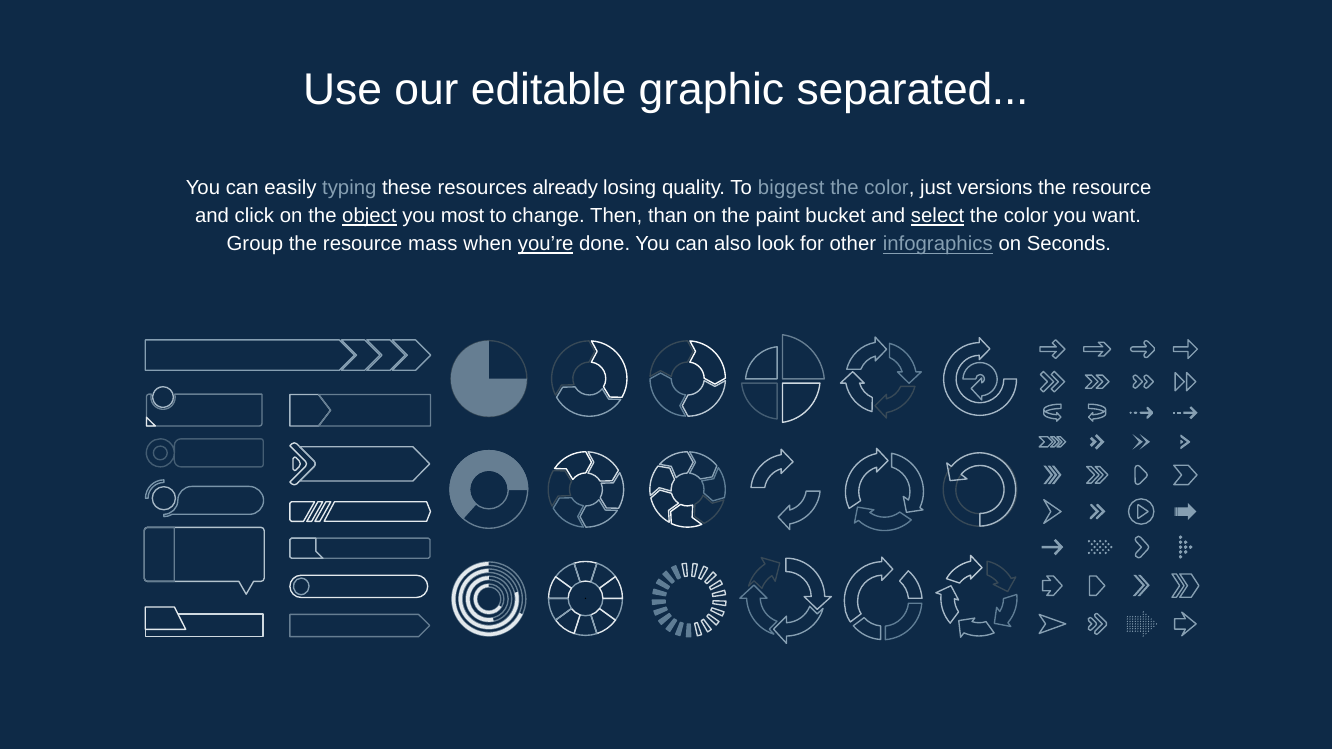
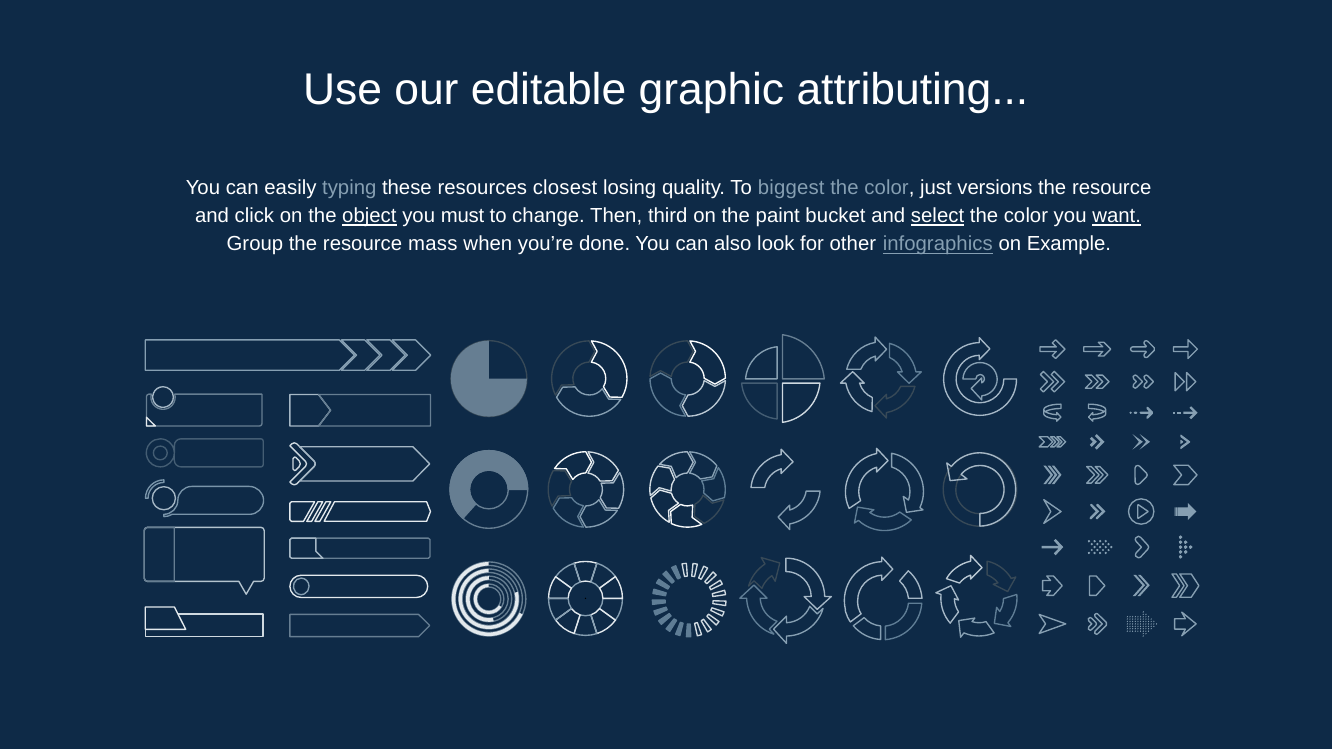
separated: separated -> attributing
already: already -> closest
most: most -> must
than: than -> third
want underline: none -> present
you’re underline: present -> none
Seconds: Seconds -> Example
